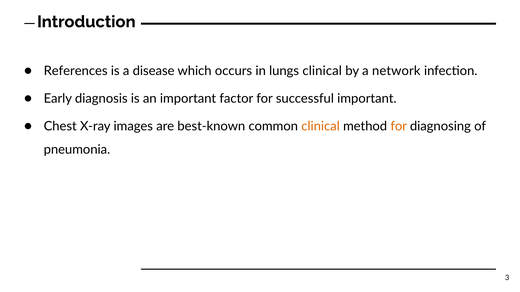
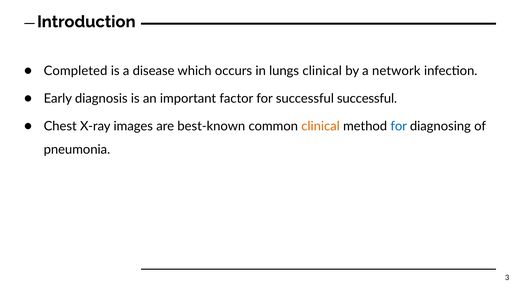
References: References -> Completed
successful important: important -> successful
for at (399, 126) colour: orange -> blue
